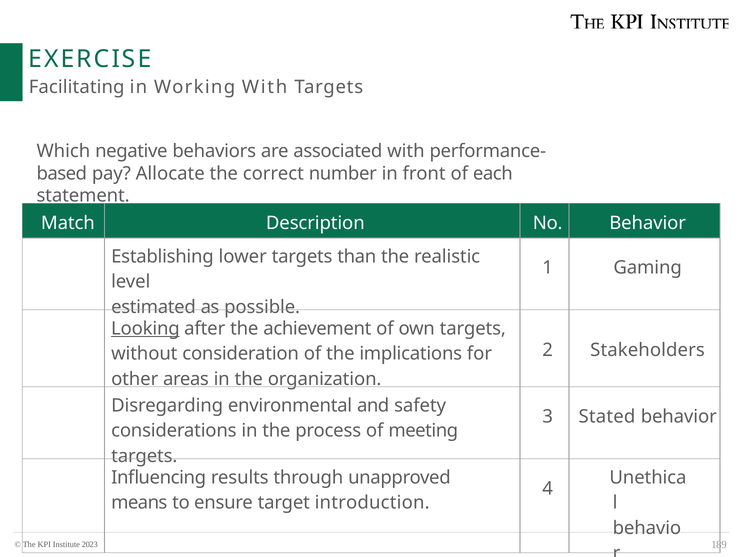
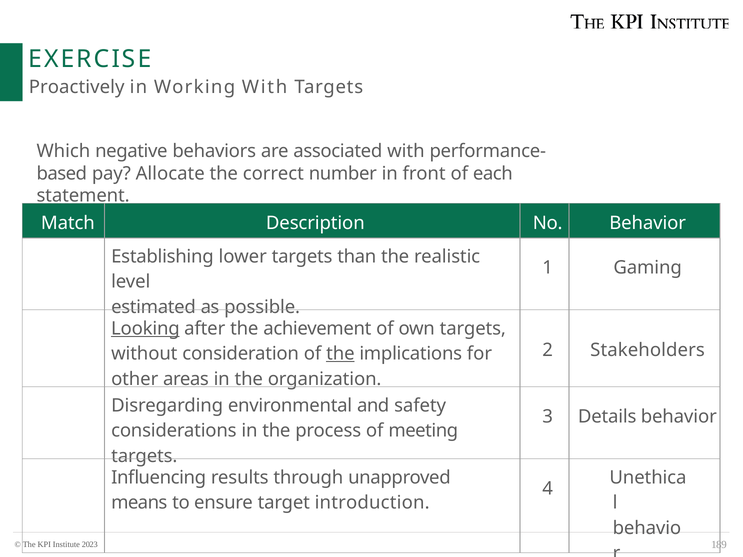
Facilitating: Facilitating -> Proactively
the at (340, 354) underline: none -> present
Stated: Stated -> Details
